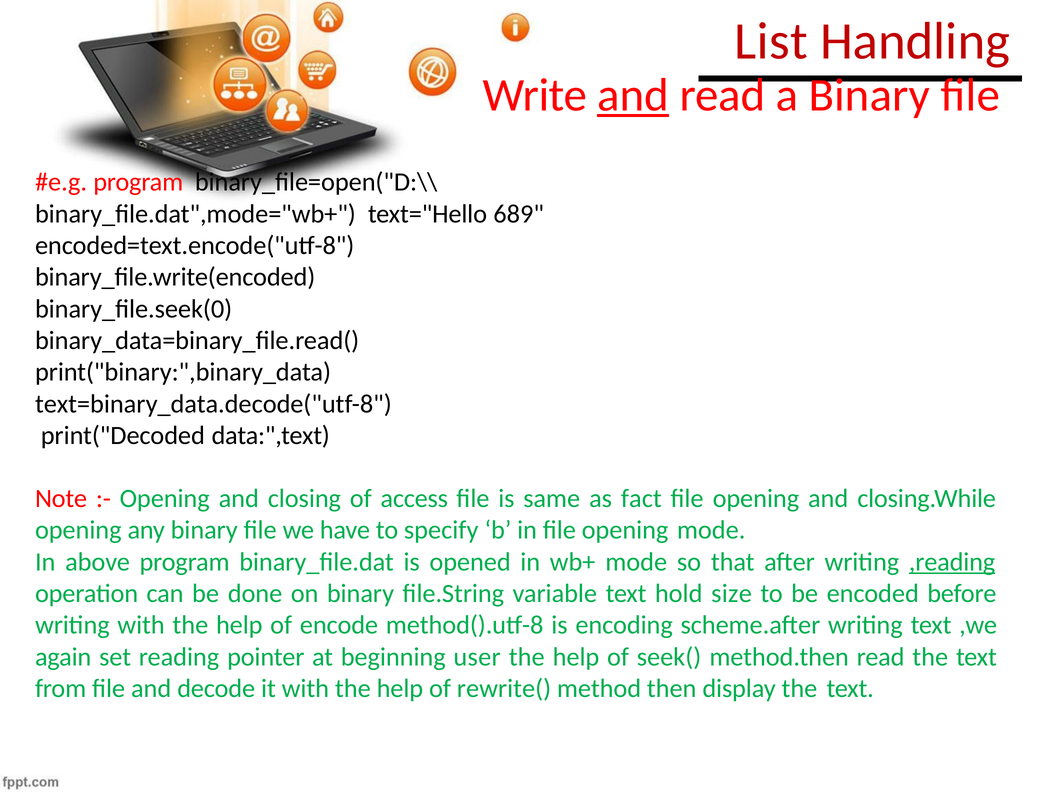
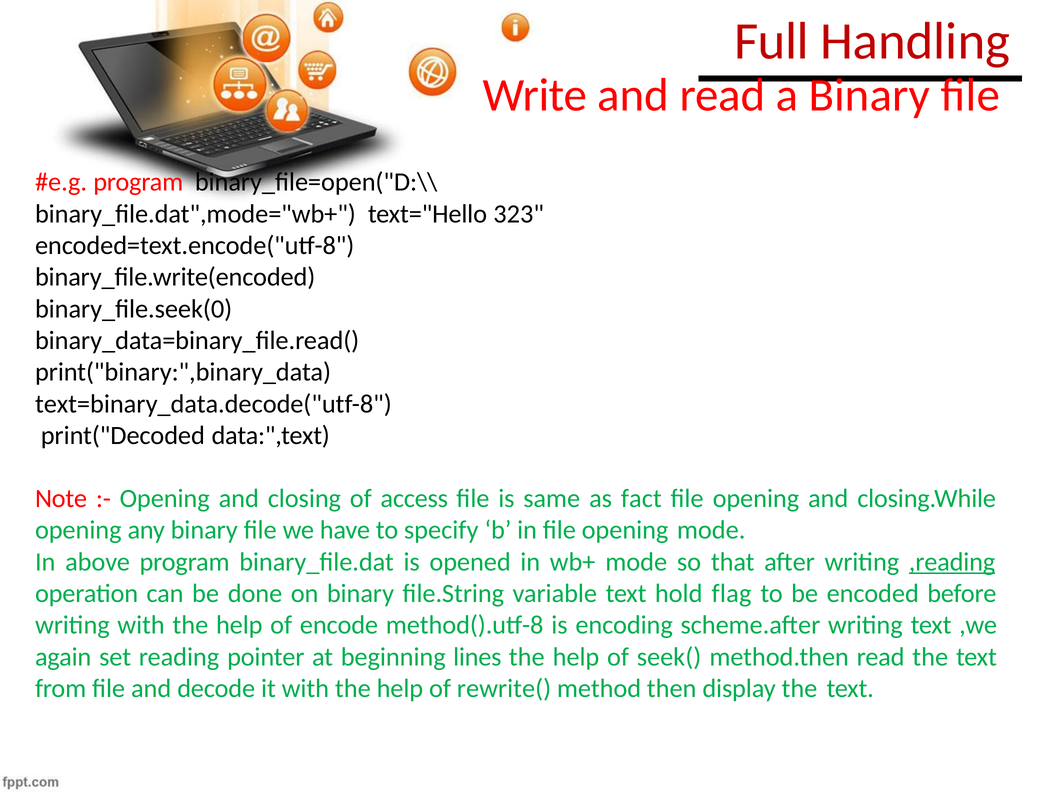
List: List -> Full
and at (633, 95) underline: present -> none
689: 689 -> 323
size: size -> flag
user: user -> lines
